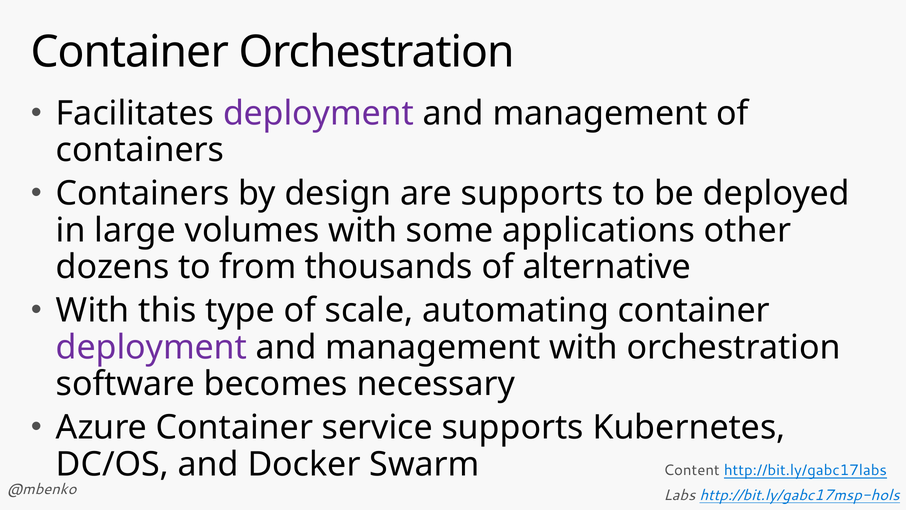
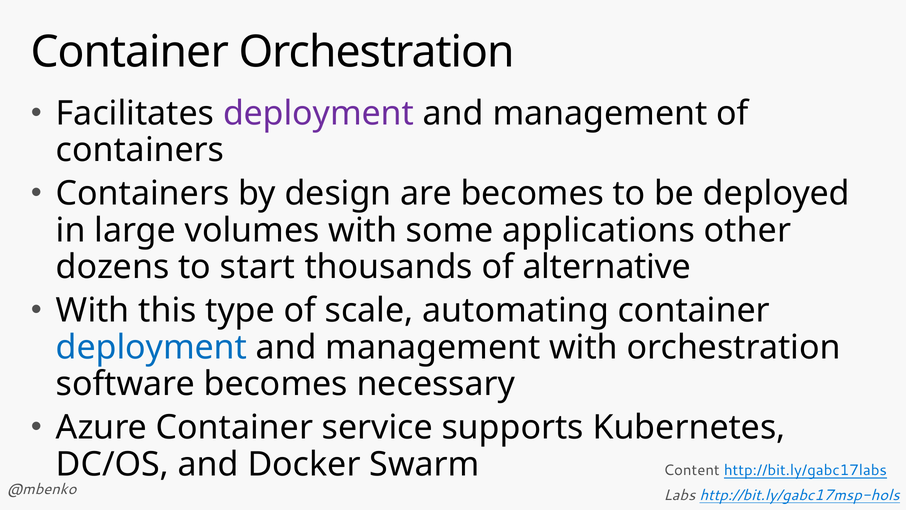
are supports: supports -> becomes
from: from -> start
deployment at (151, 347) colour: purple -> blue
